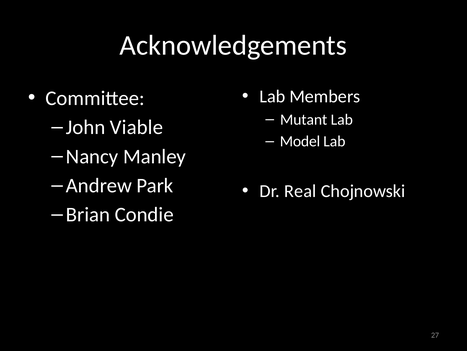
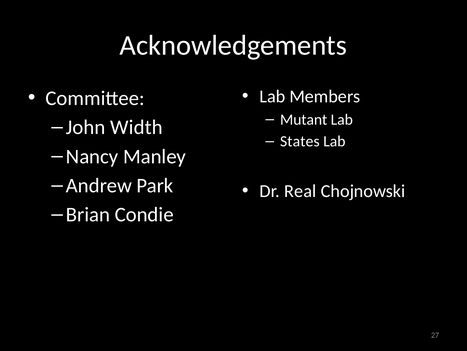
Viable: Viable -> Width
Model: Model -> States
